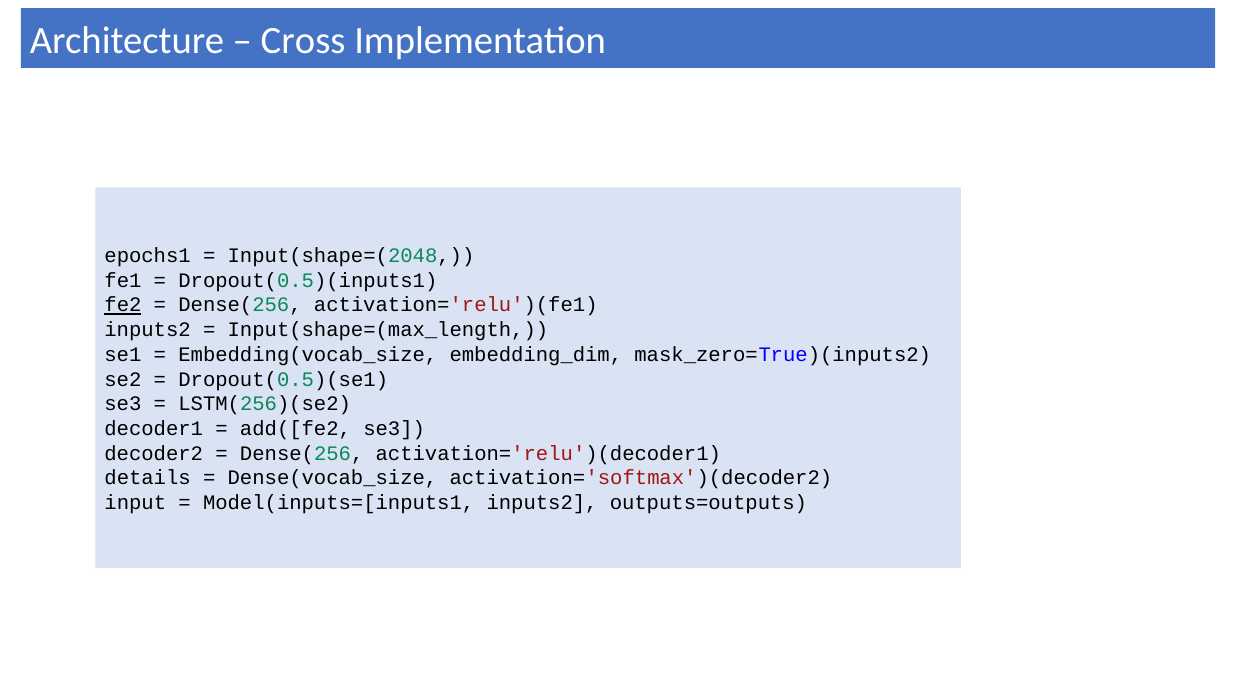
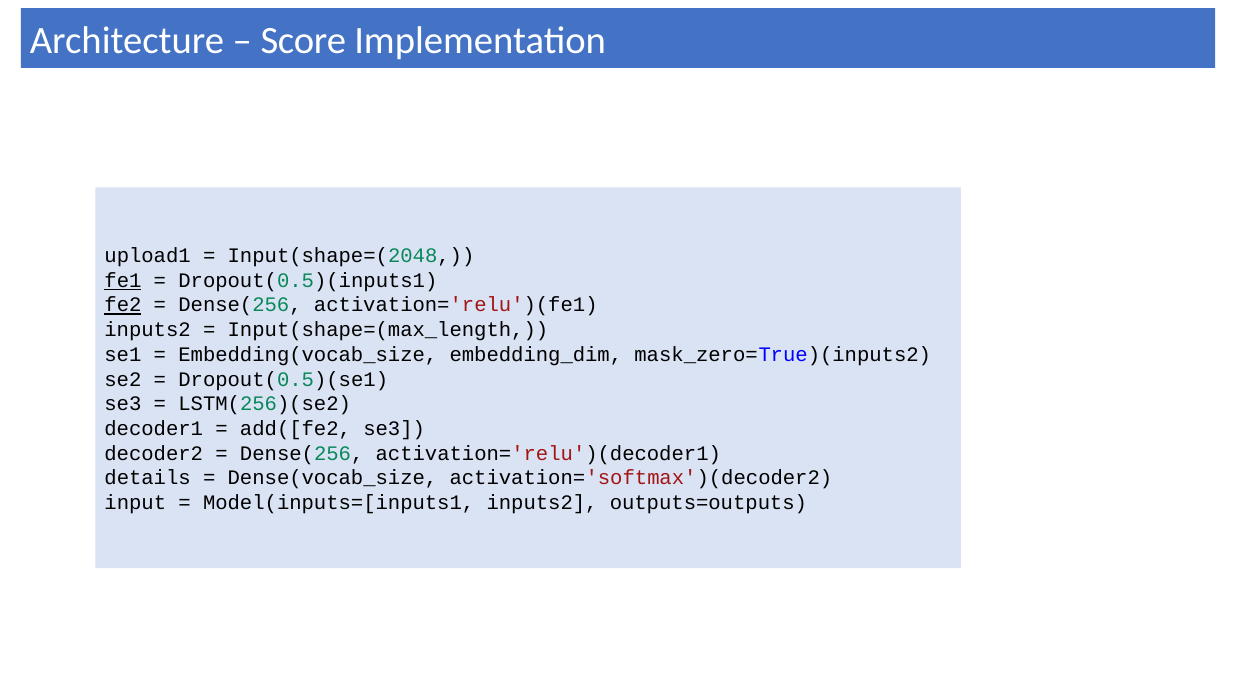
Cross: Cross -> Score
epochs1: epochs1 -> upload1
fe1 underline: none -> present
